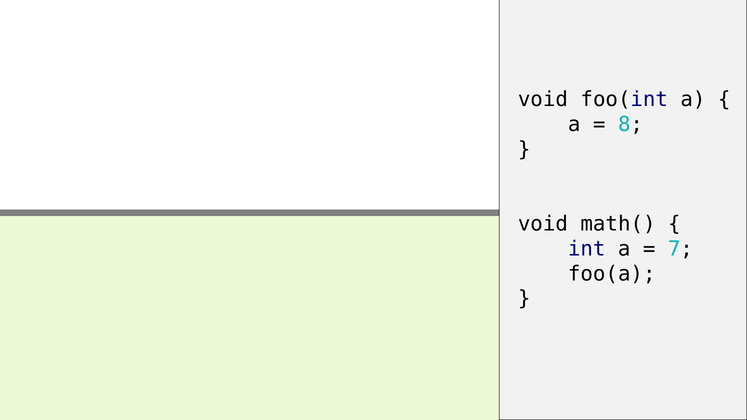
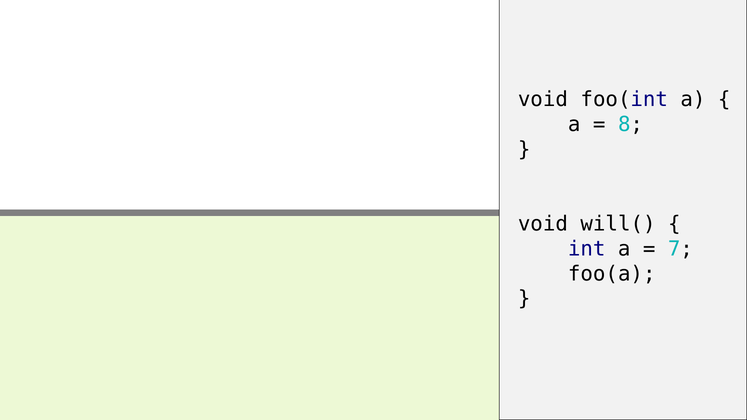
math(: math( -> will(
